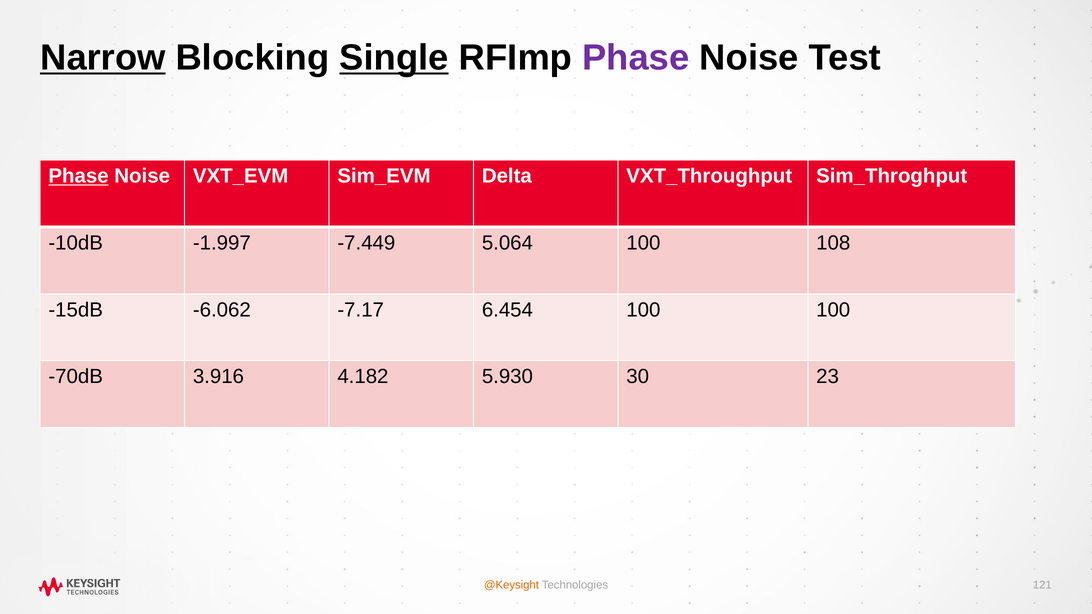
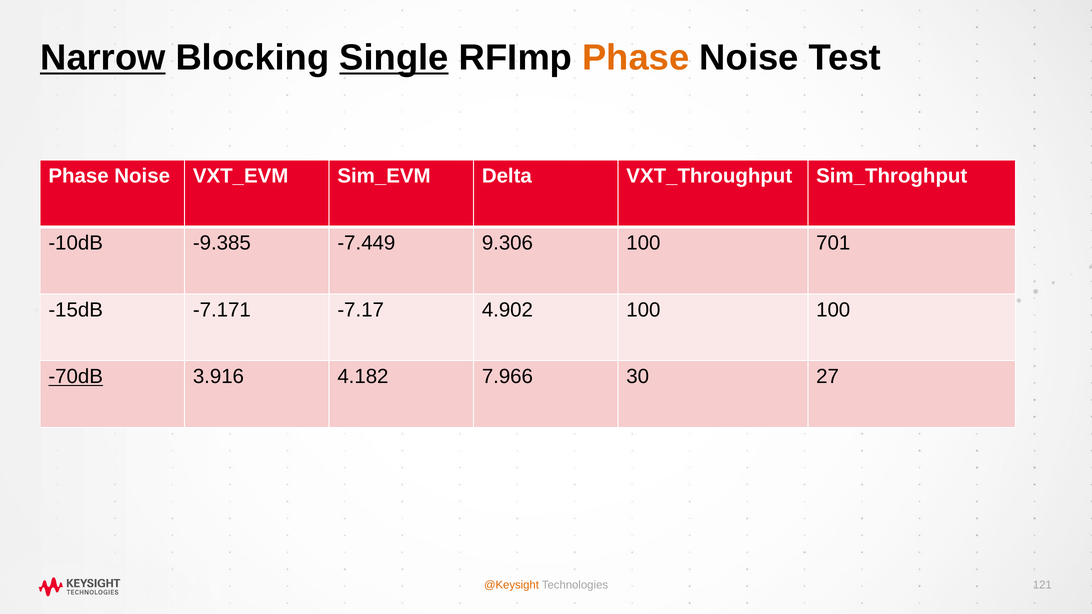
Phase at (636, 58) colour: purple -> orange
Phase at (79, 176) underline: present -> none
-1.997: -1.997 -> -9.385
5.064: 5.064 -> 9.306
108: 108 -> 701
-6.062: -6.062 -> -7.171
6.454: 6.454 -> 4.902
-70dB underline: none -> present
5.930: 5.930 -> 7.966
23: 23 -> 27
